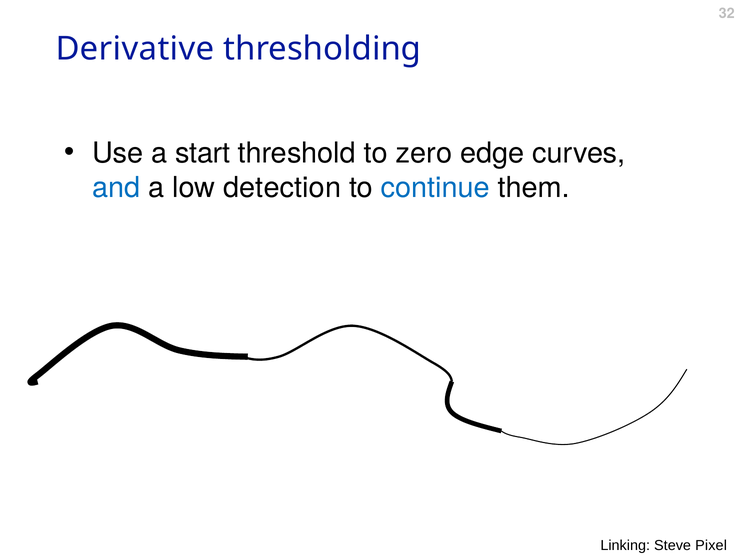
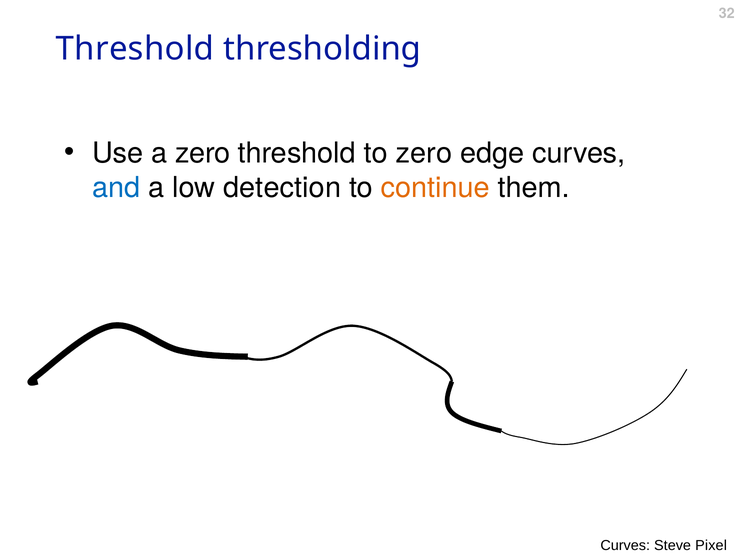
Derivative at (135, 49): Derivative -> Threshold
a start: start -> zero
continue colour: blue -> orange
Linking at (625, 545): Linking -> Curves
